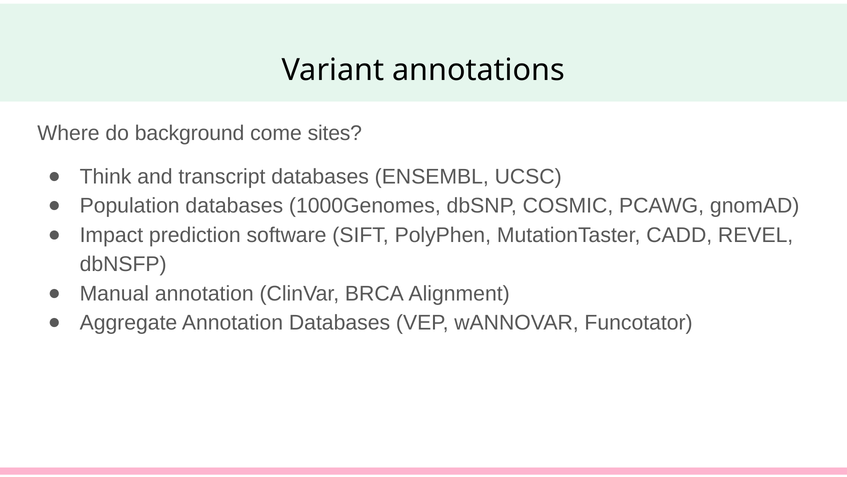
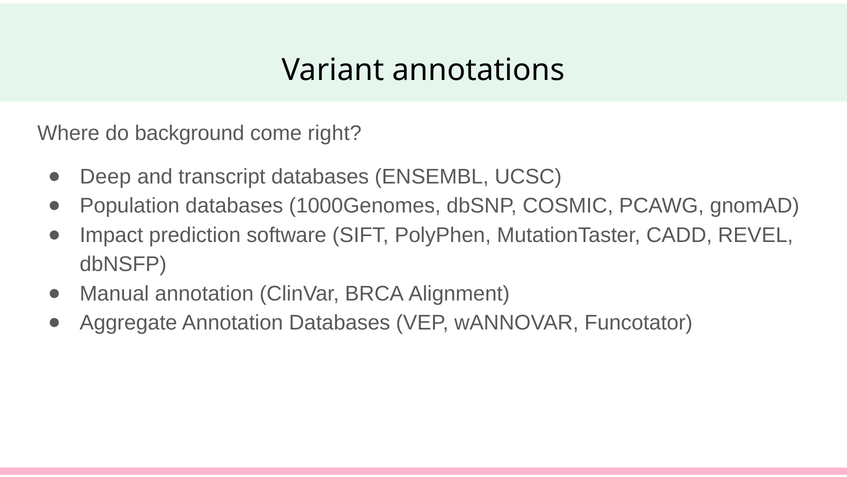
sites: sites -> right
Think: Think -> Deep
